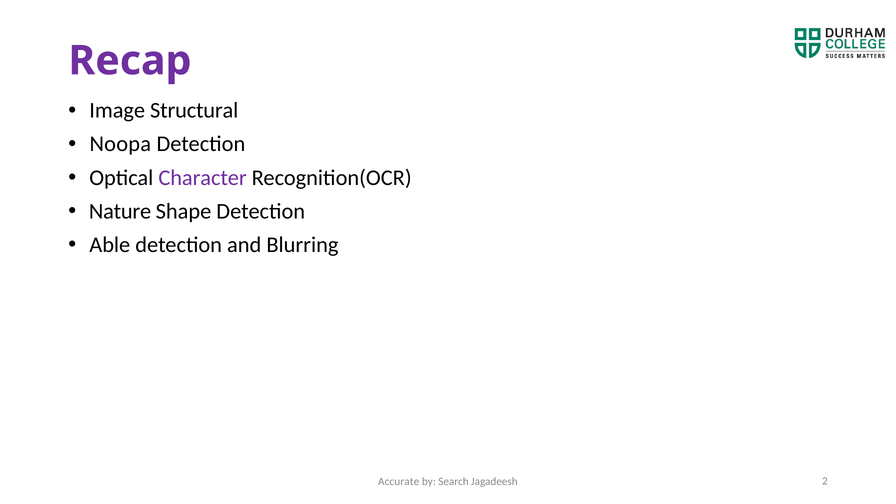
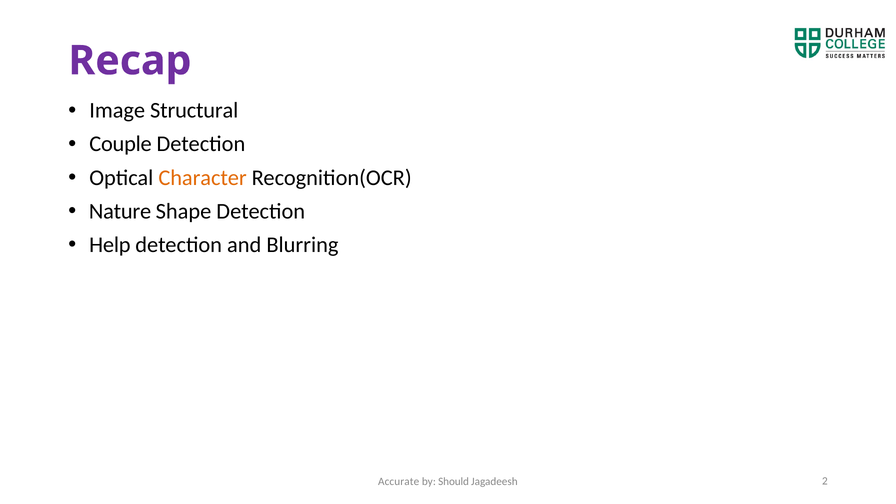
Noopa: Noopa -> Couple
Character colour: purple -> orange
Able: Able -> Help
Search: Search -> Should
